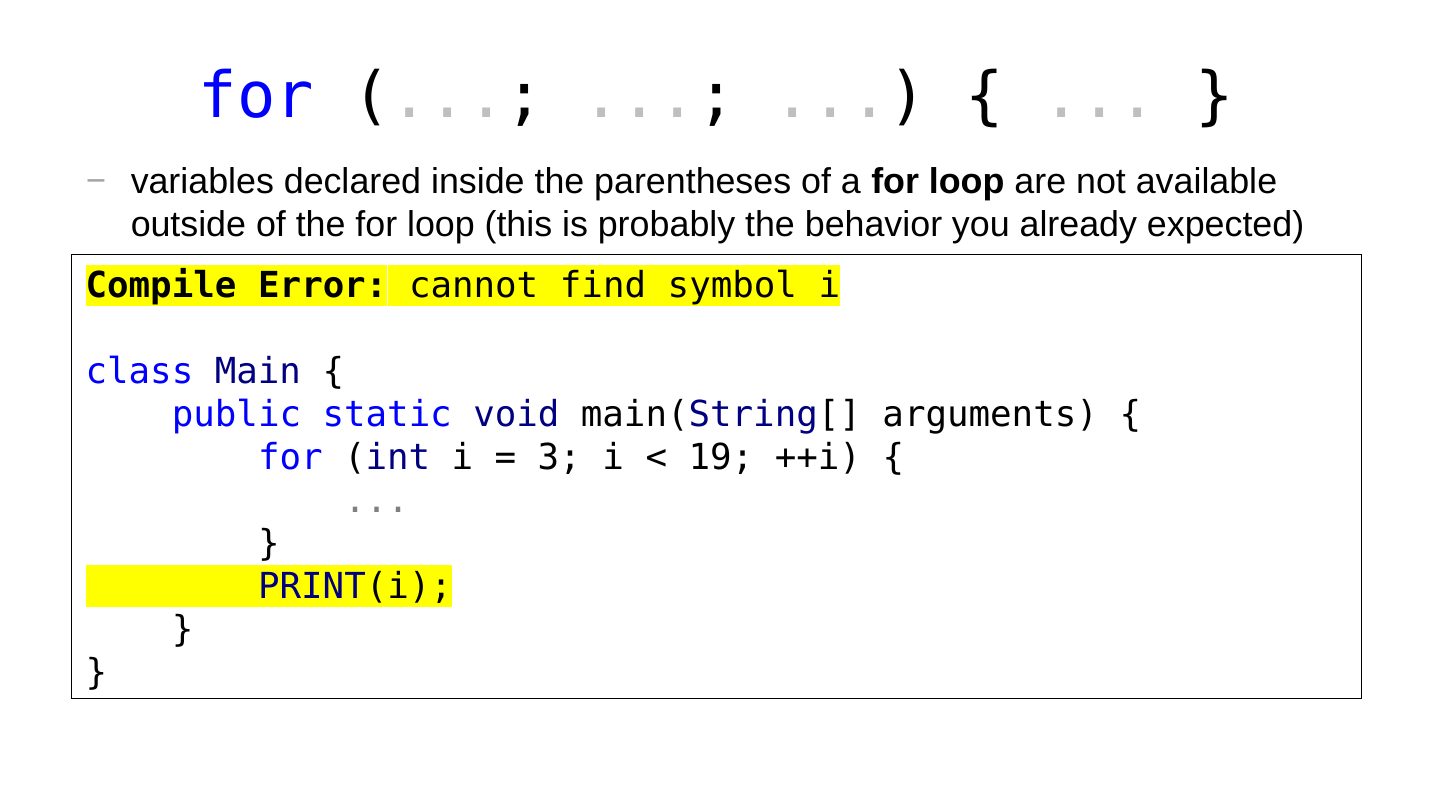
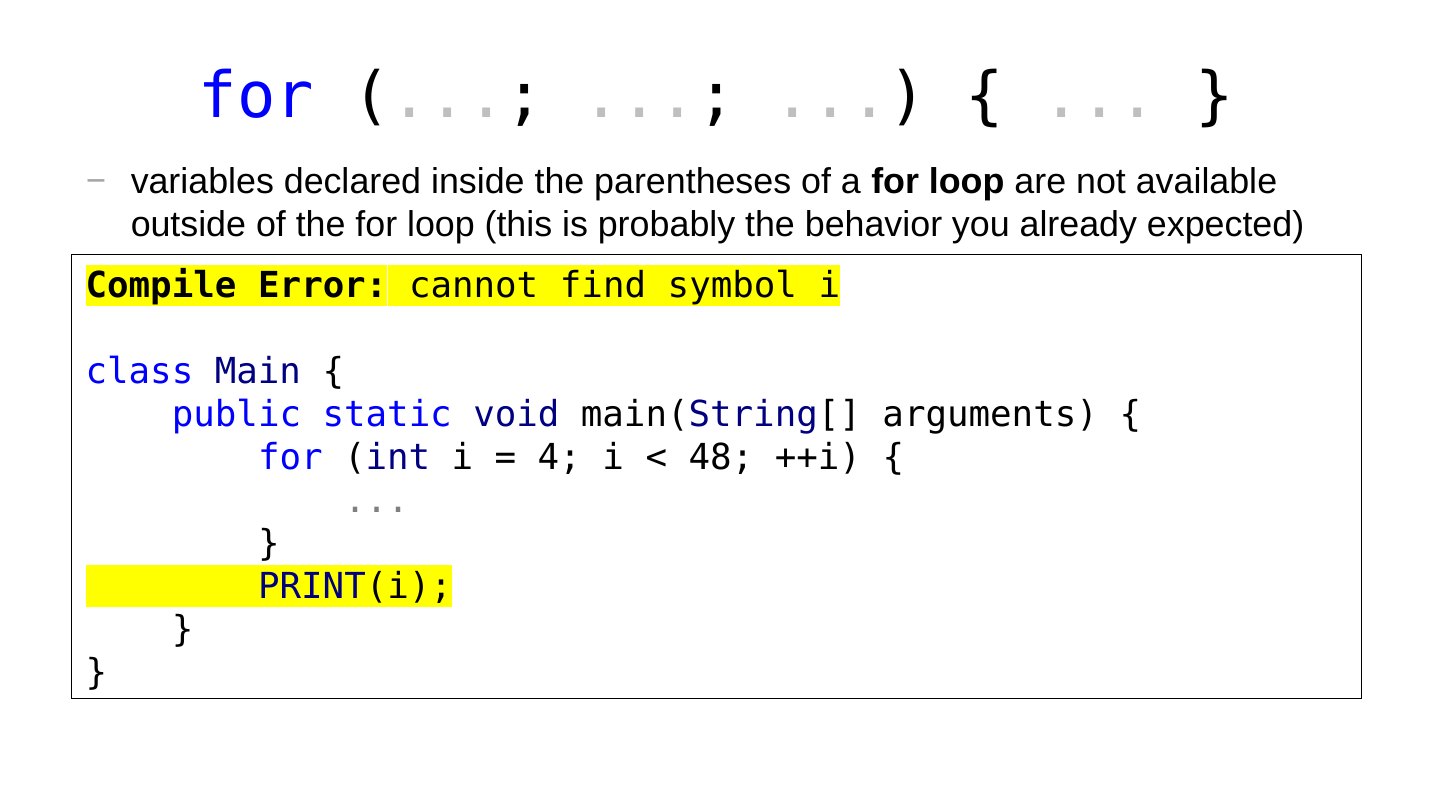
3: 3 -> 4
19: 19 -> 48
